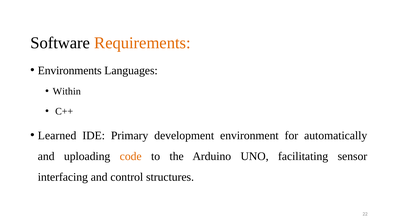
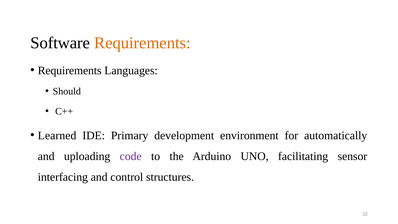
Environments at (70, 70): Environments -> Requirements
Within: Within -> Should
code colour: orange -> purple
